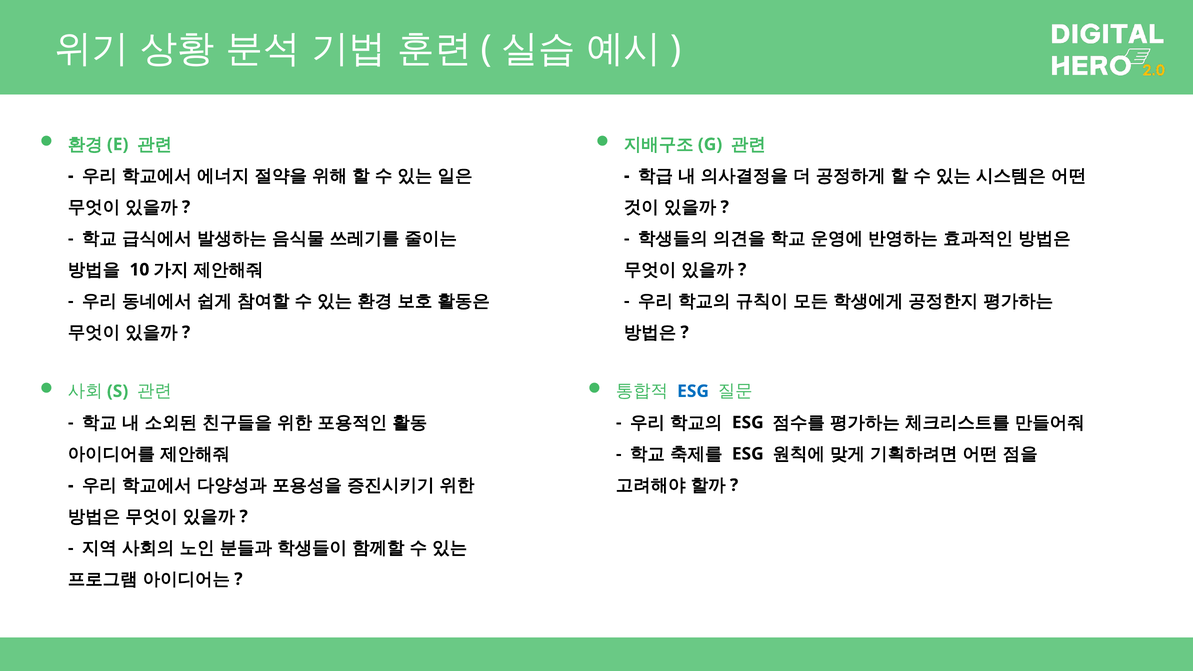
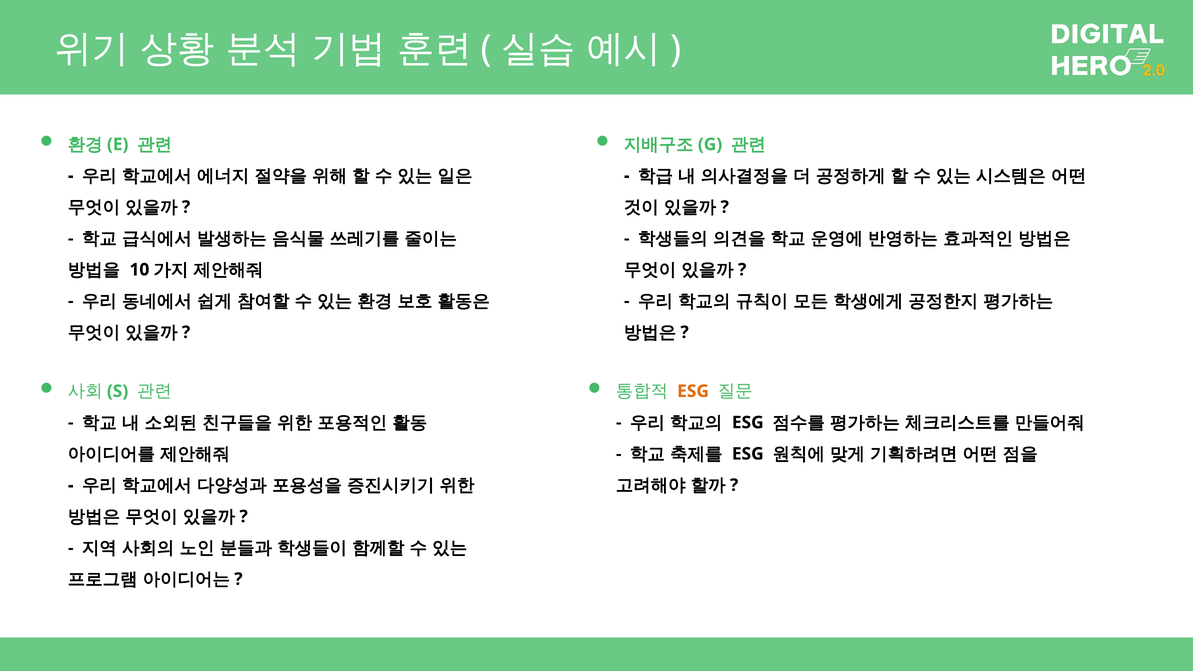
ESG at (693, 391) colour: blue -> orange
